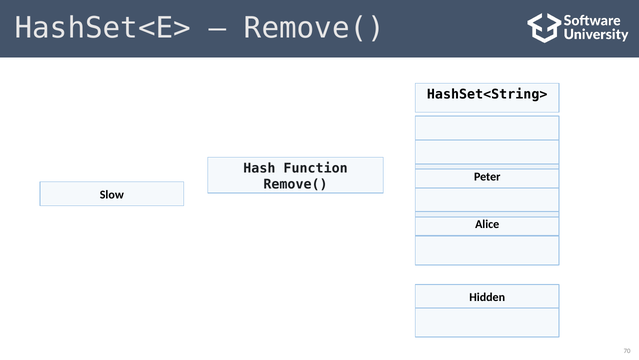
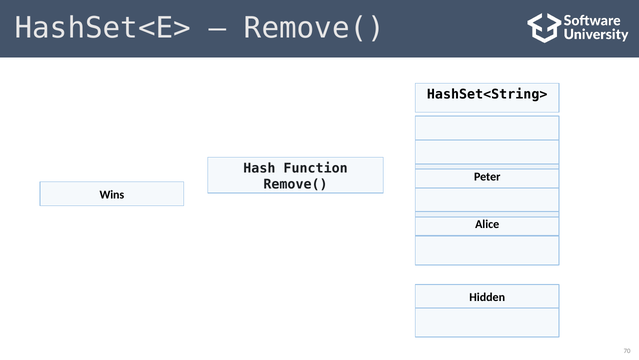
Slow: Slow -> Wins
